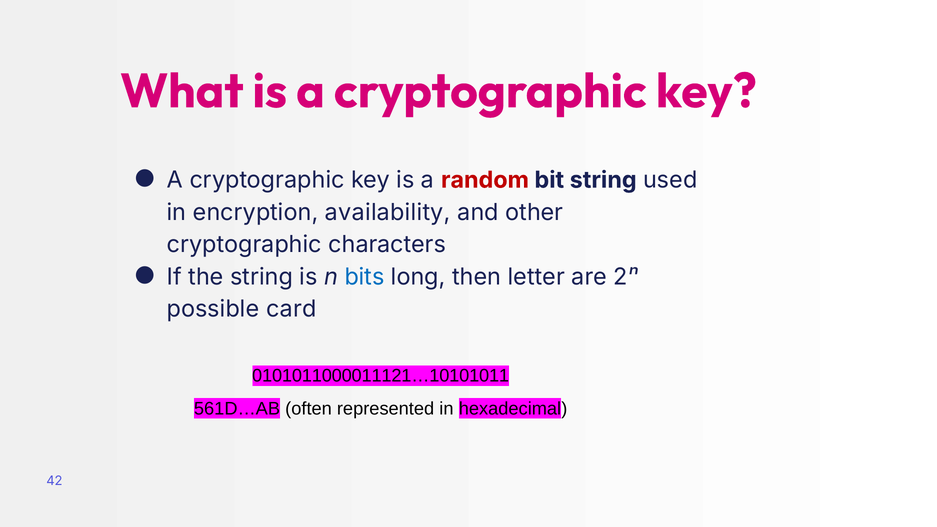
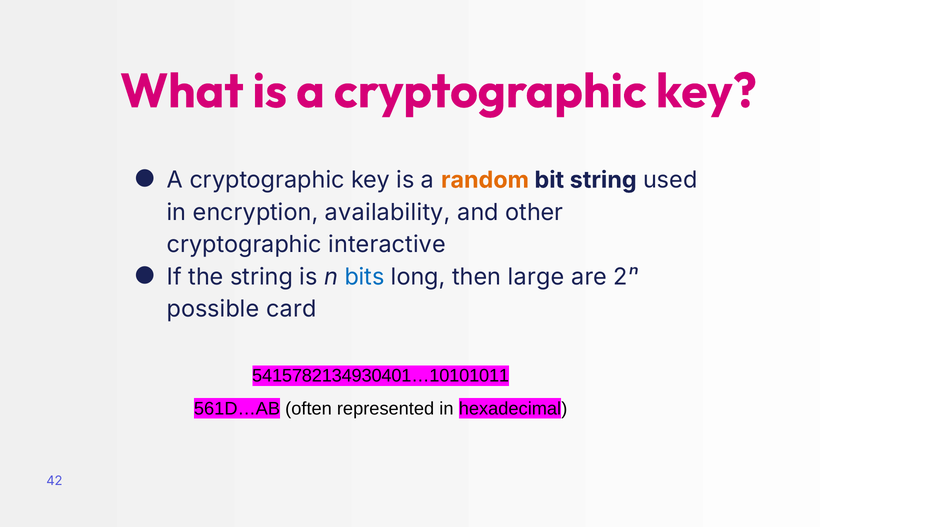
random colour: red -> orange
characters: characters -> interactive
letter: letter -> large
0101011000011121…10101011: 0101011000011121…10101011 -> 5415782134930401…10101011
